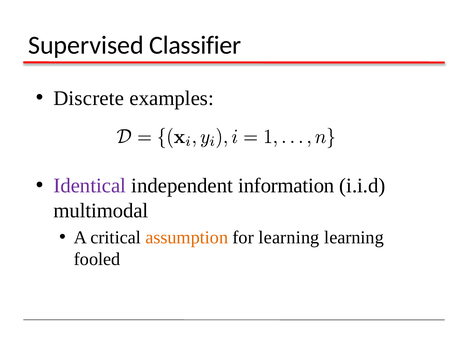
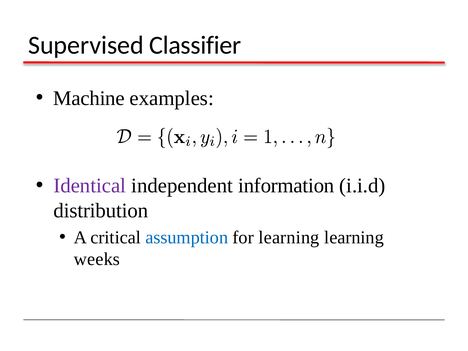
Discrete: Discrete -> Machine
multimodal: multimodal -> distribution
assumption colour: orange -> blue
fooled: fooled -> weeks
